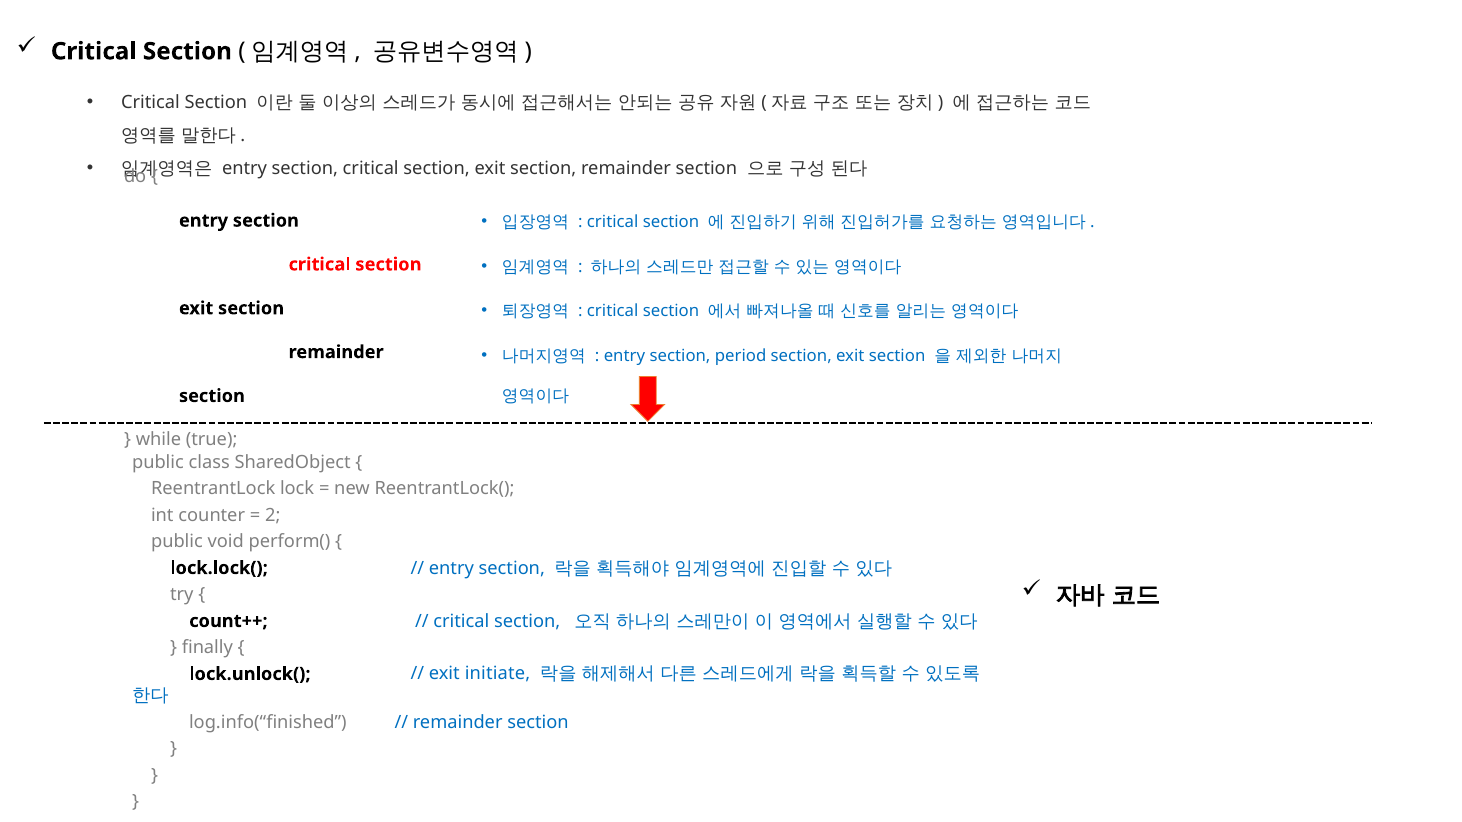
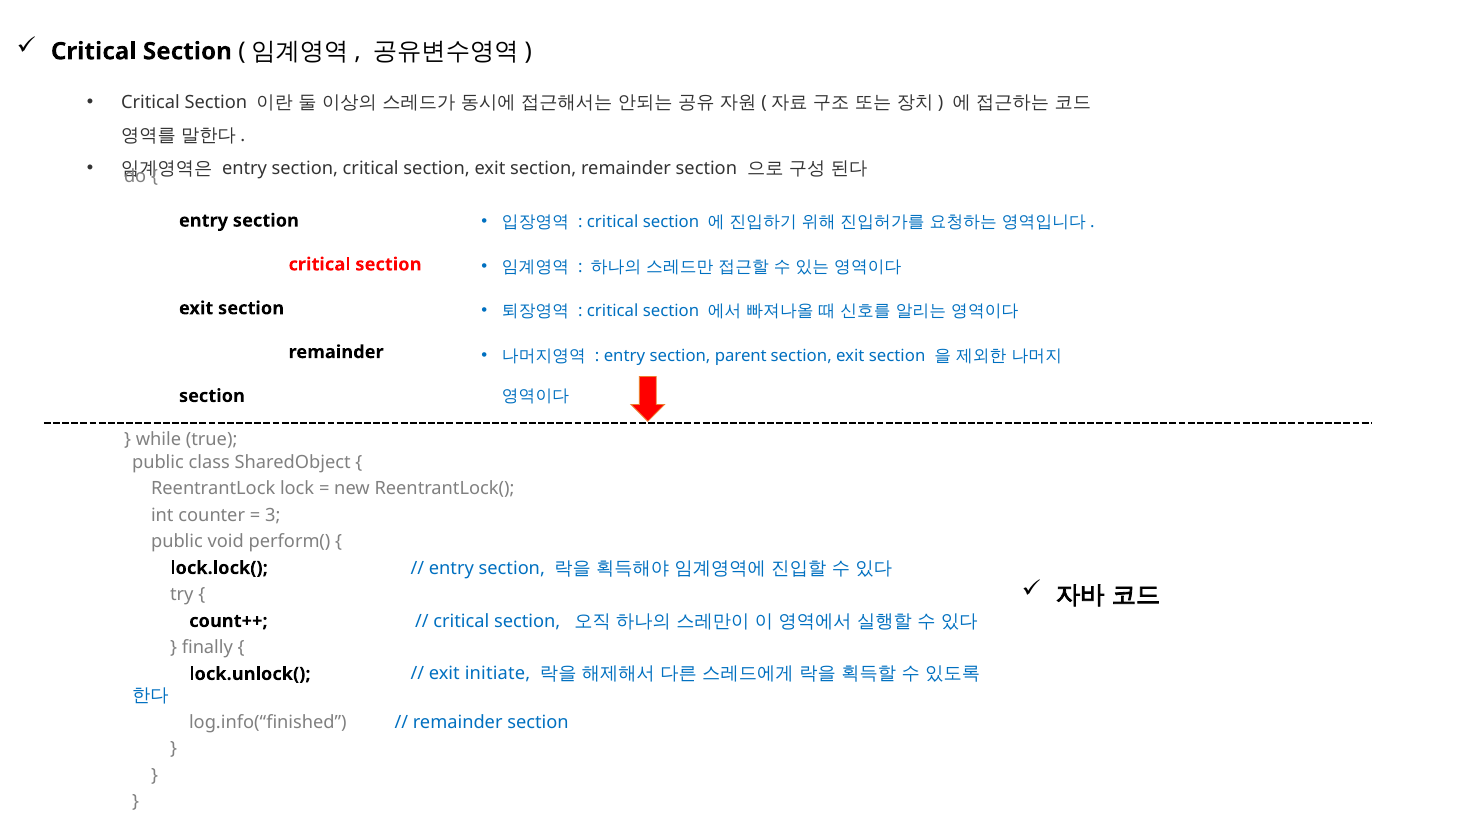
period: period -> parent
2: 2 -> 3
